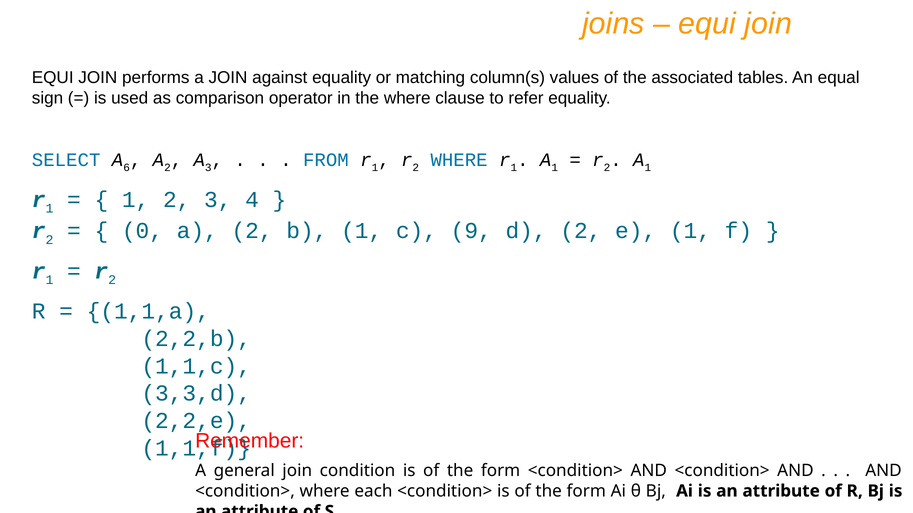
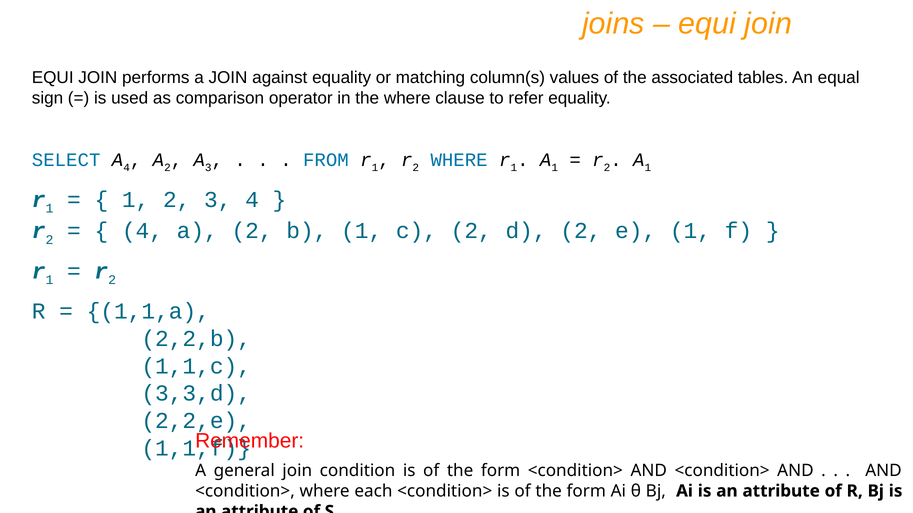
A 6: 6 -> 4
0 at (142, 231): 0 -> 4
c 9: 9 -> 2
